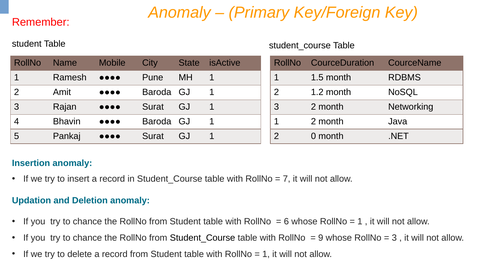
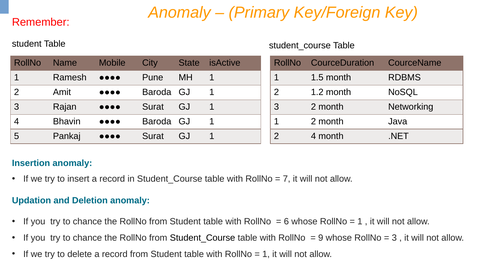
2 0: 0 -> 4
